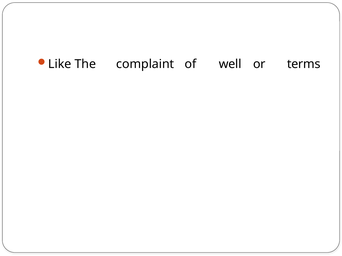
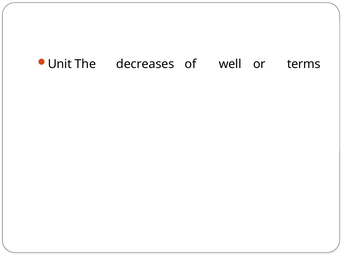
Like: Like -> Unit
complaint: complaint -> decreases
